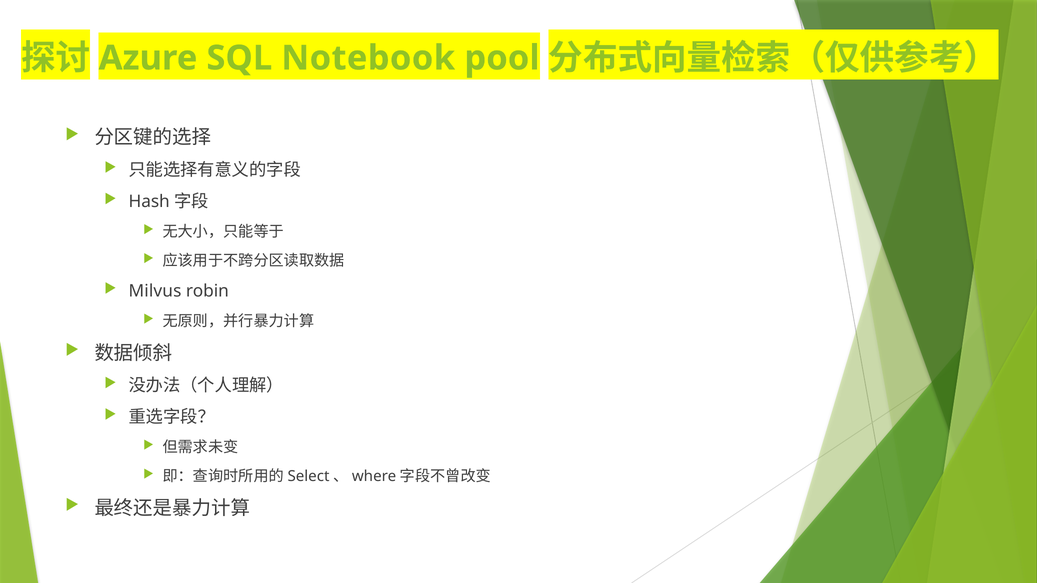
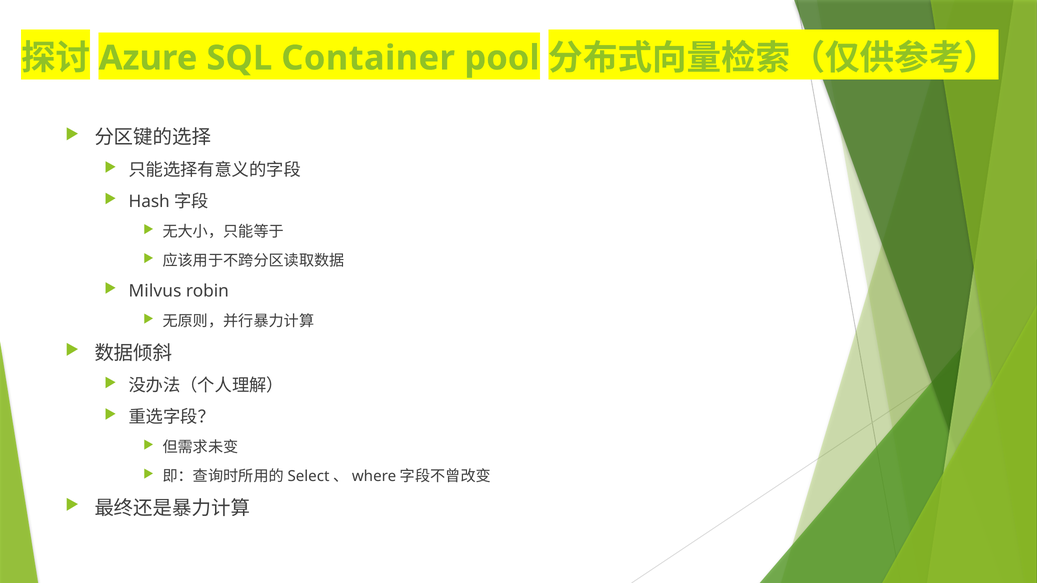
Notebook: Notebook -> Container
